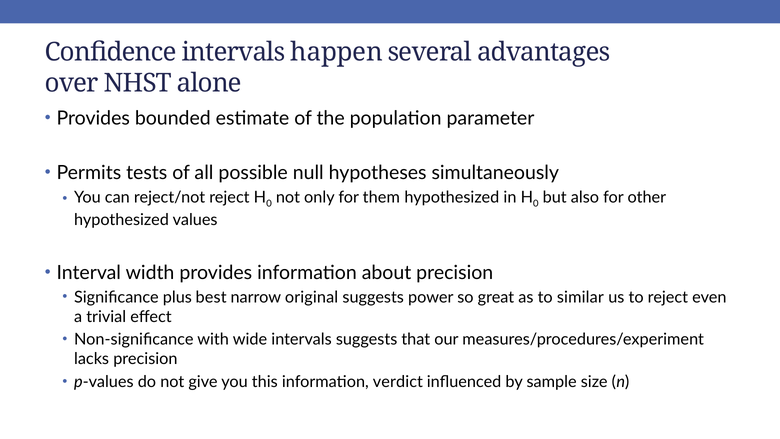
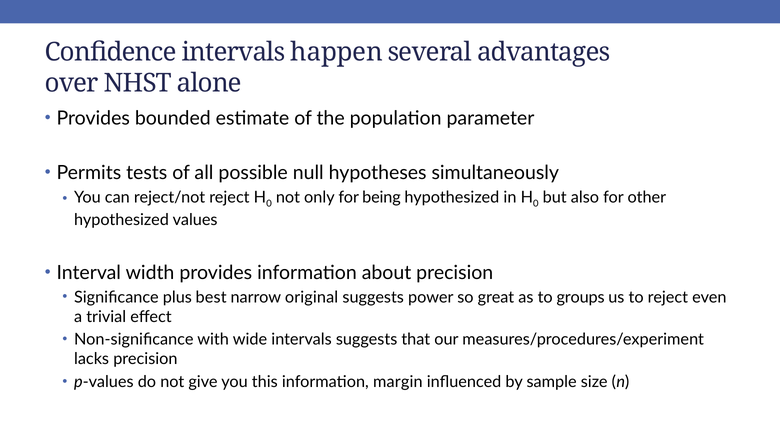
them: them -> being
similar: similar -> groups
verdict: verdict -> margin
